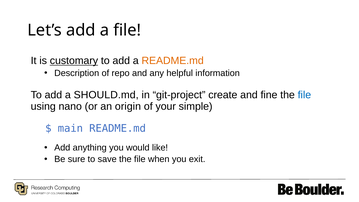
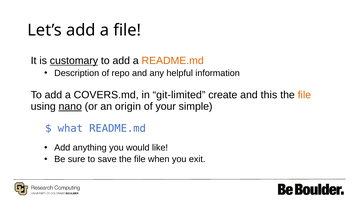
SHOULD.md: SHOULD.md -> COVERS.md
git-project: git-project -> git-limited
fine: fine -> this
file at (304, 95) colour: blue -> orange
nano underline: none -> present
main: main -> what
